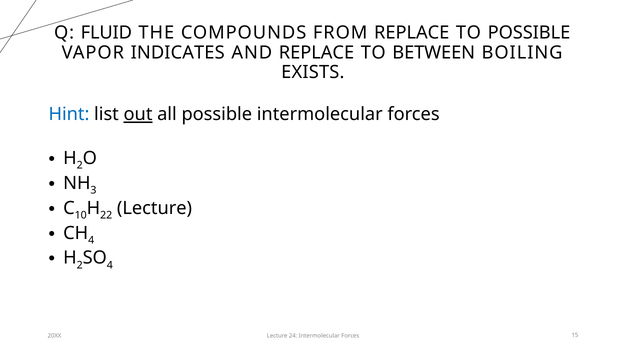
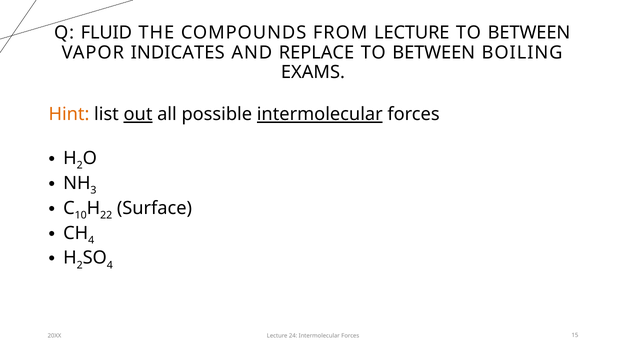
FROM REPLACE: REPLACE -> LECTURE
POSSIBLE at (529, 33): POSSIBLE -> BETWEEN
EXISTS: EXISTS -> EXAMS
Hint colour: blue -> orange
intermolecular at (320, 114) underline: none -> present
Lecture at (154, 208): Lecture -> Surface
